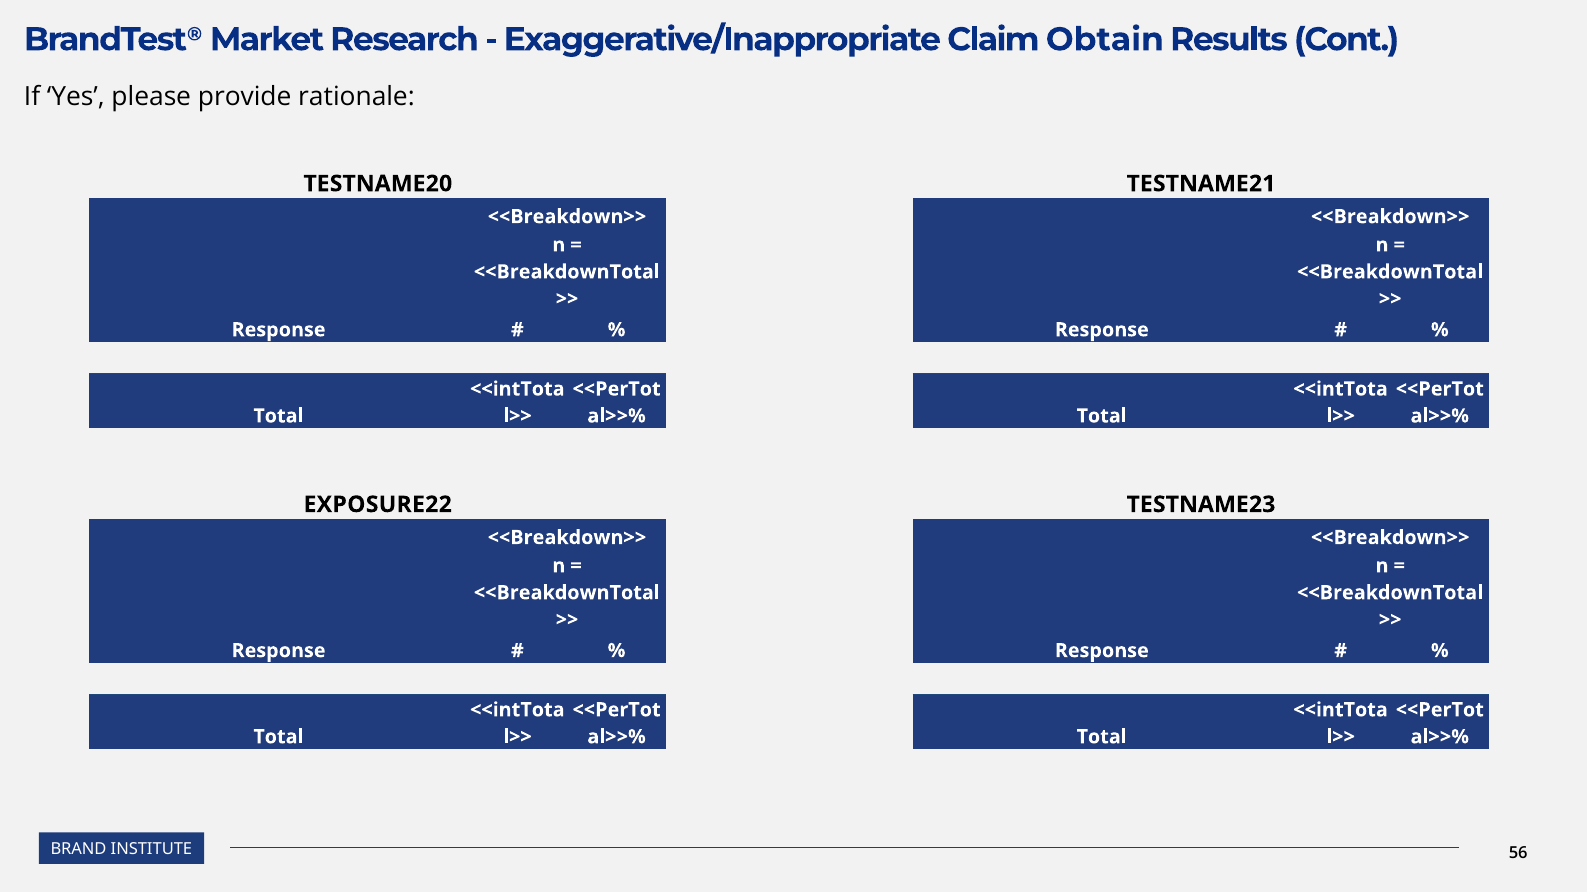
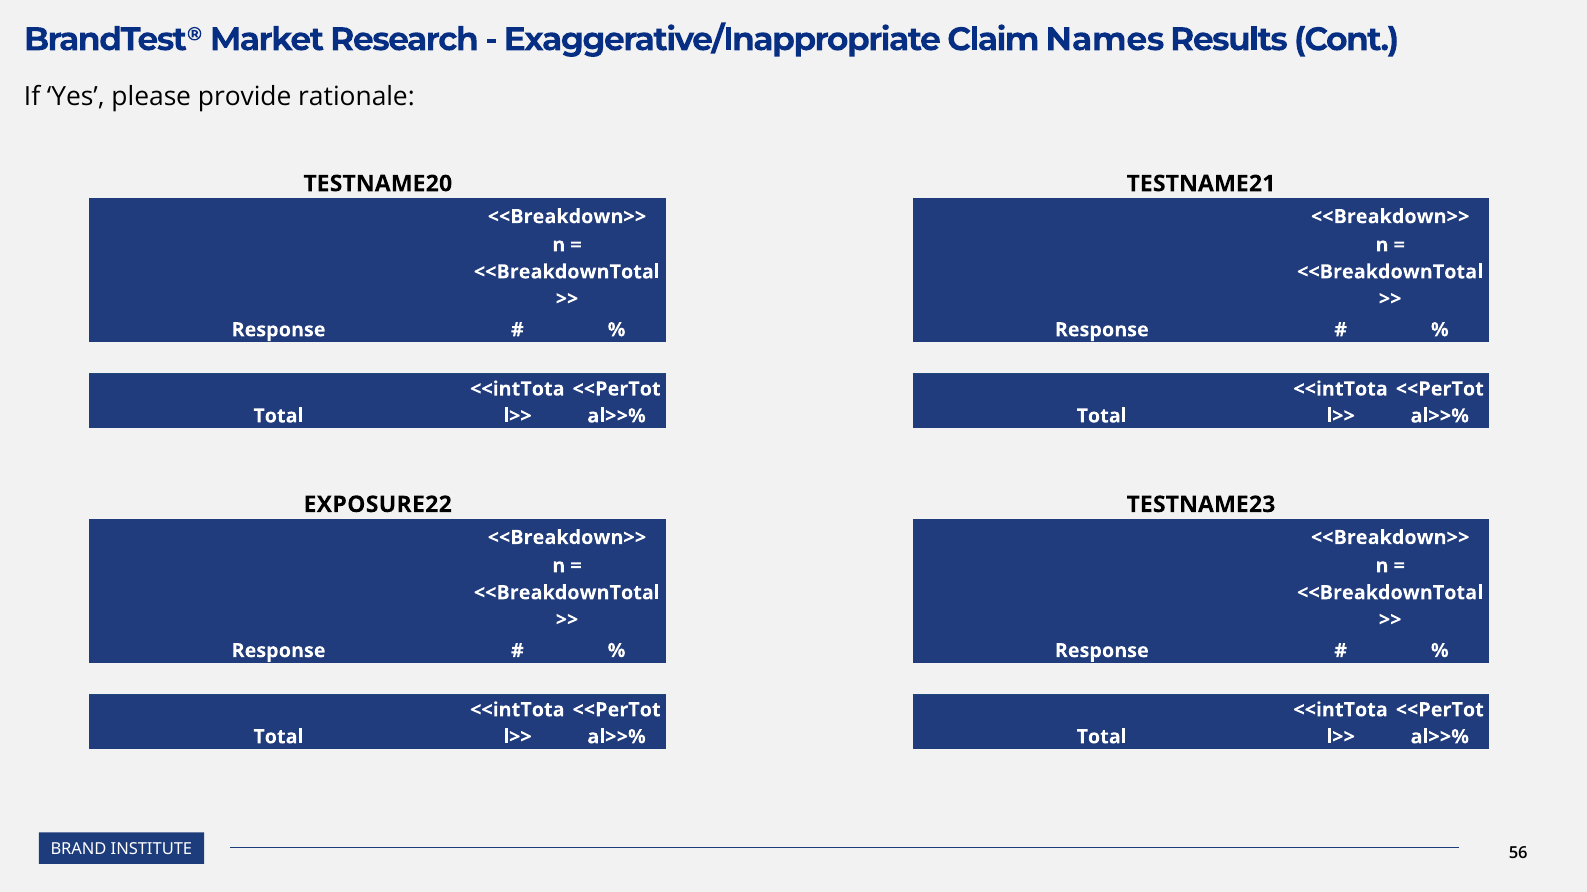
Obtain: Obtain -> Names
